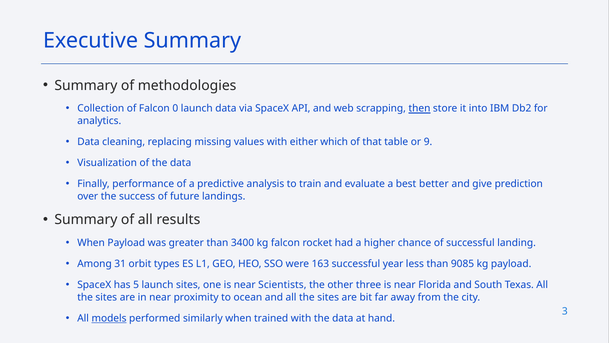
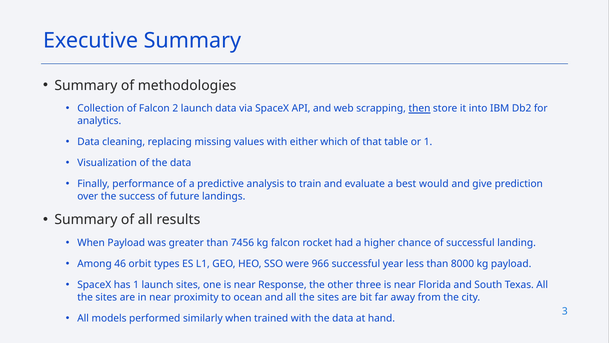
0: 0 -> 2
or 9: 9 -> 1
better: better -> would
3400: 3400 -> 7456
31: 31 -> 46
163: 163 -> 966
9085: 9085 -> 8000
has 5: 5 -> 1
Scientists: Scientists -> Response
models underline: present -> none
